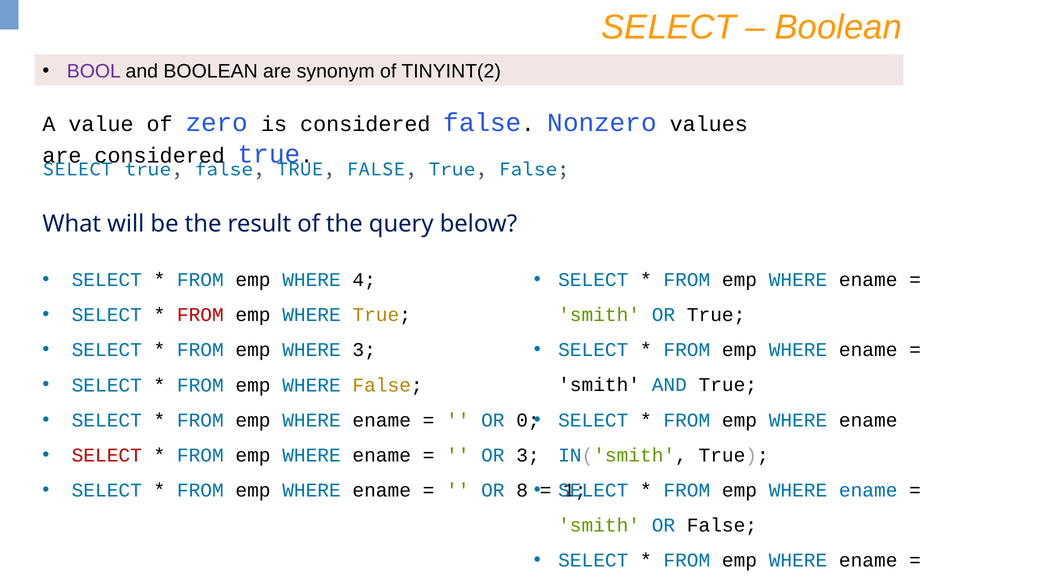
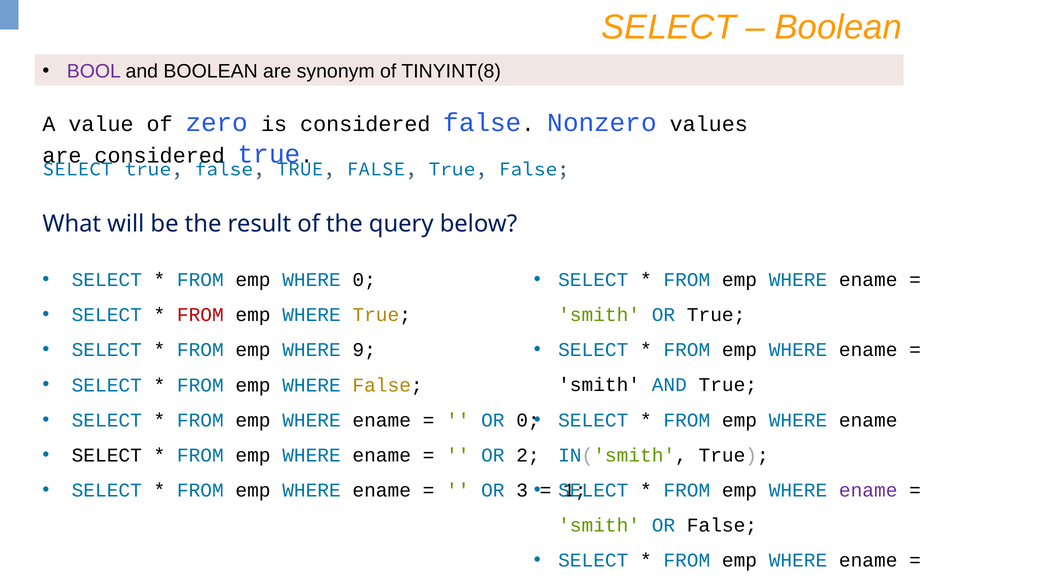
TINYINT(2: TINYINT(2 -> TINYINT(8
WHERE 4: 4 -> 0
WHERE 3: 3 -> 9
SELECT at (107, 455) colour: red -> black
OR 3: 3 -> 2
8: 8 -> 3
ename at (868, 490) colour: blue -> purple
